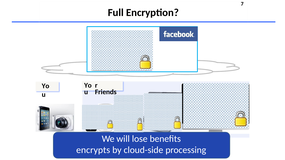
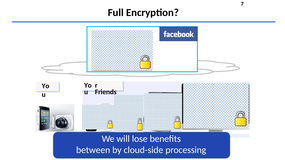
encrypts: encrypts -> between
